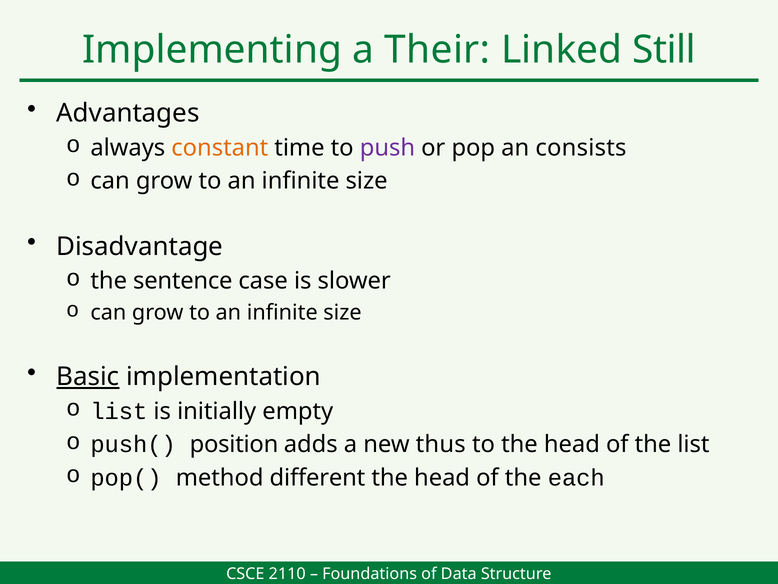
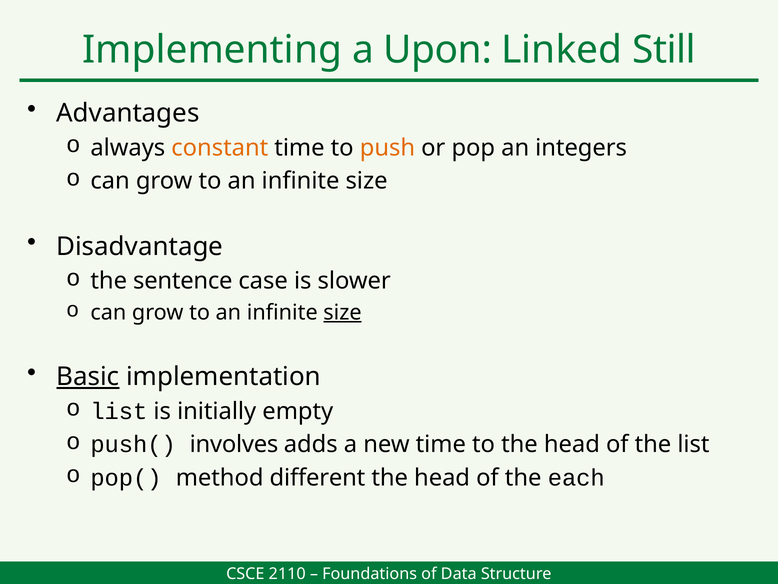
Their: Their -> Upon
push colour: purple -> orange
consists: consists -> integers
size at (343, 312) underline: none -> present
position: position -> involves
new thus: thus -> time
